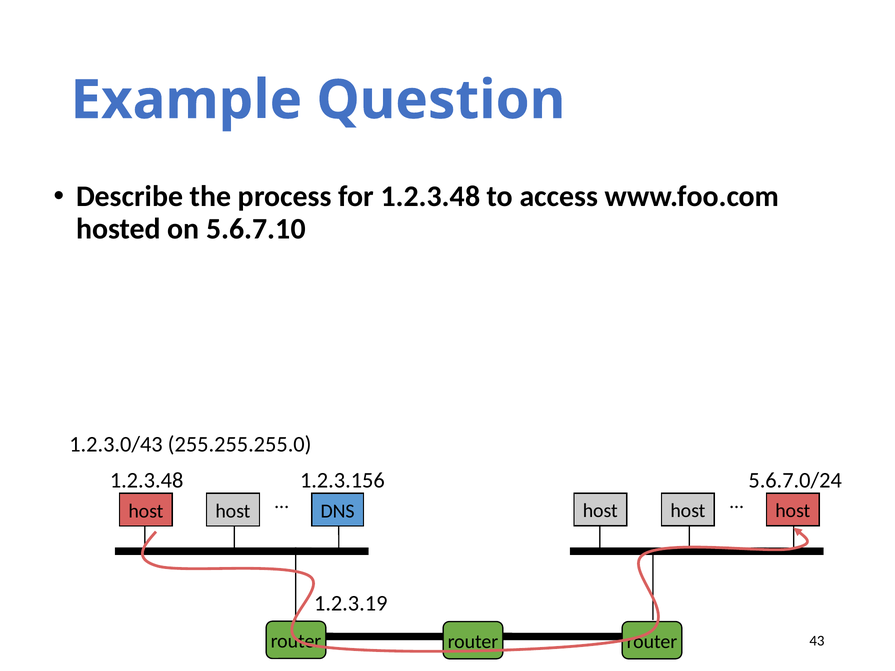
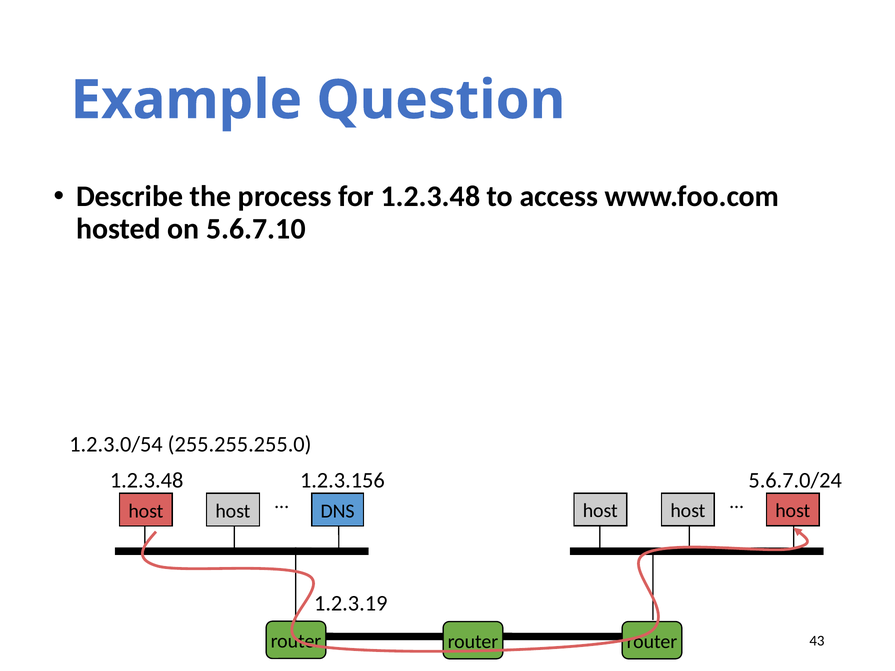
1.2.3.0/43: 1.2.3.0/43 -> 1.2.3.0/54
